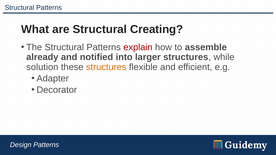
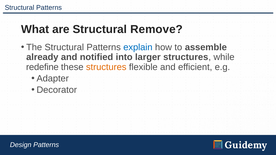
Creating: Creating -> Remove
explain colour: red -> blue
solution: solution -> redefine
